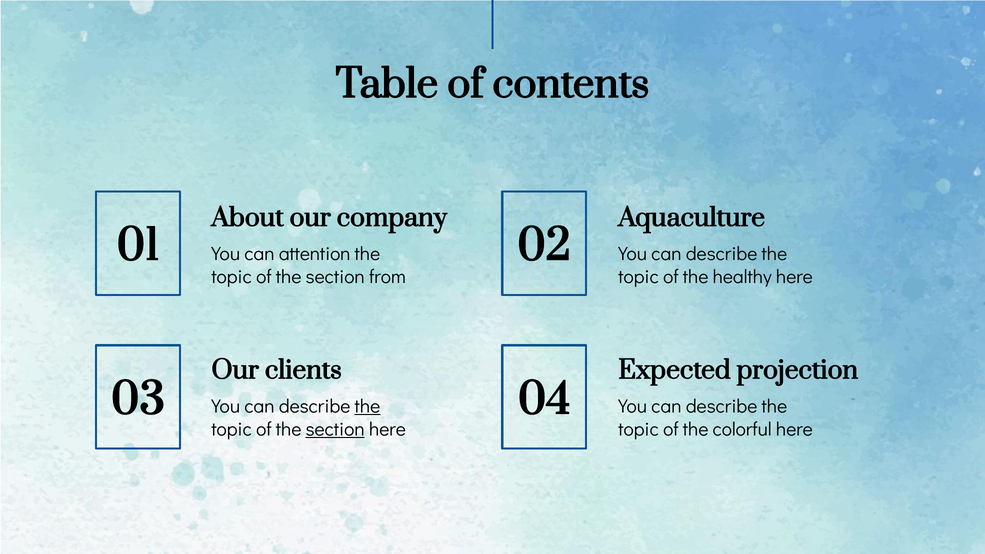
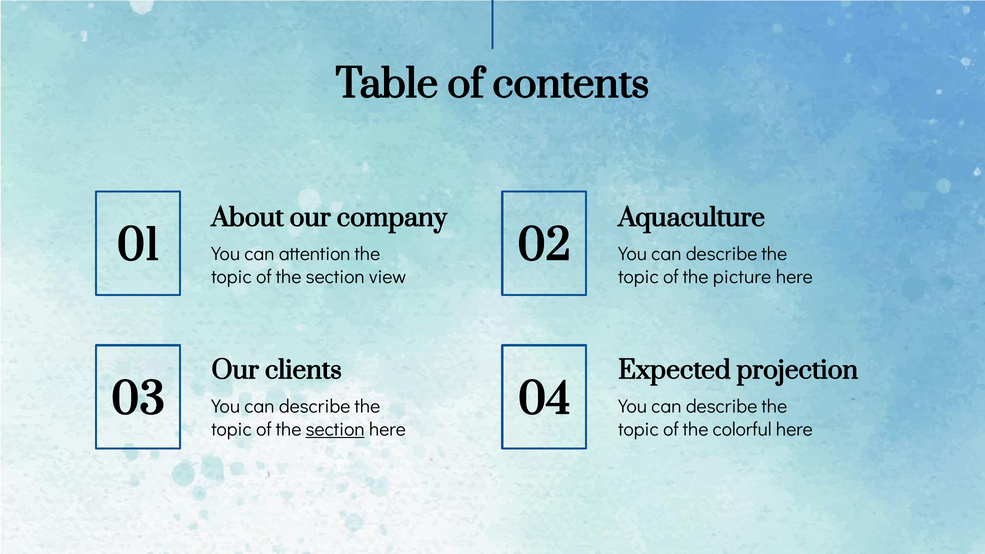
from: from -> view
healthy: healthy -> picture
the at (367, 406) underline: present -> none
